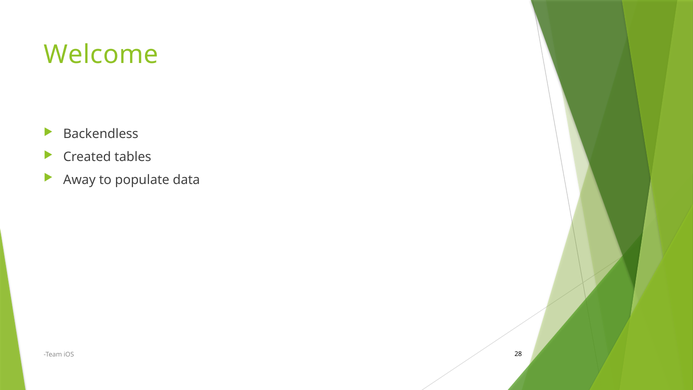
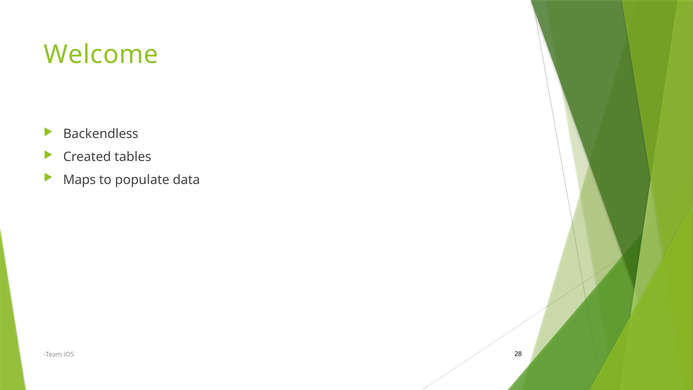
Away: Away -> Maps
